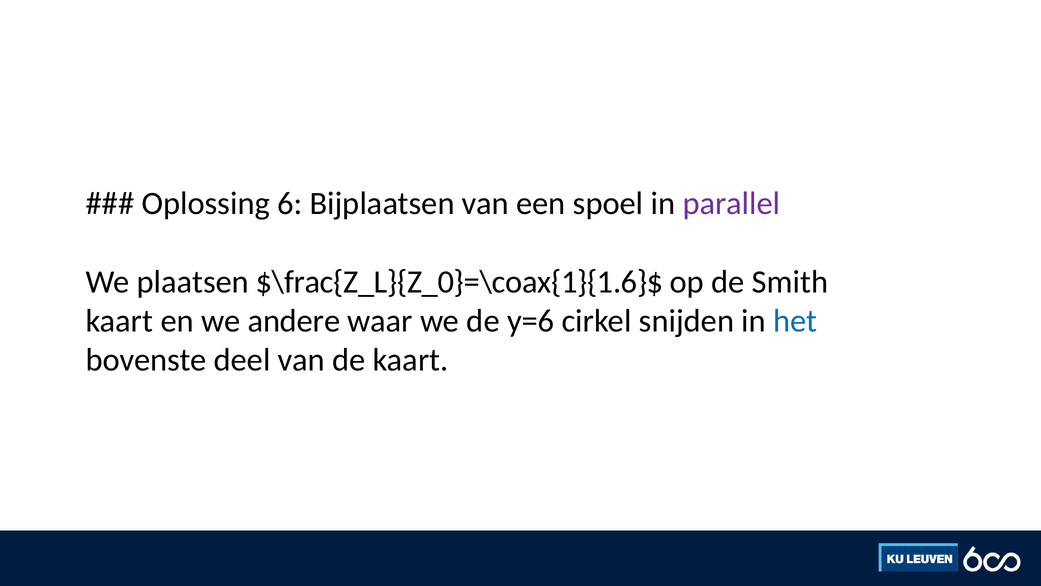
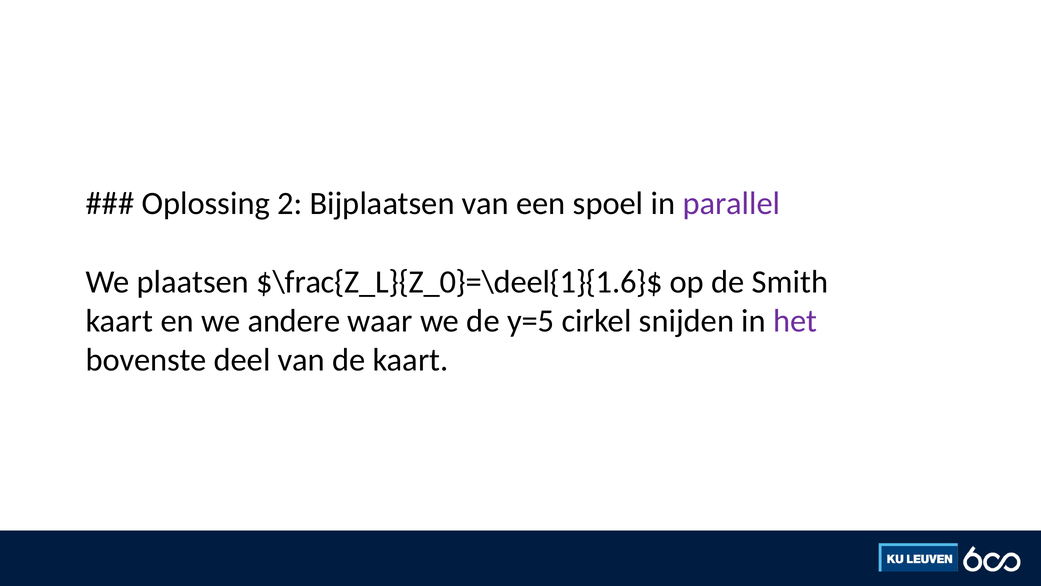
6: 6 -> 2
$\frac{Z_L}{Z_0}=\coax{1}{1.6}$: $\frac{Z_L}{Z_0}=\coax{1}{1.6}$ -> $\frac{Z_L}{Z_0}=\deel{1}{1.6}$
y=6: y=6 -> y=5
het colour: blue -> purple
